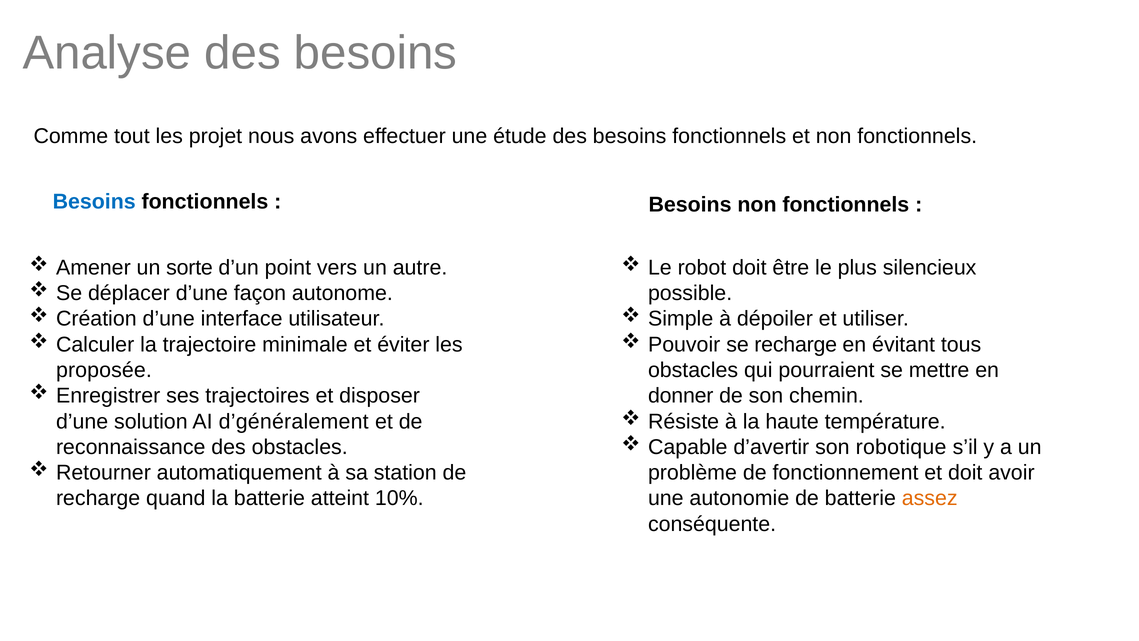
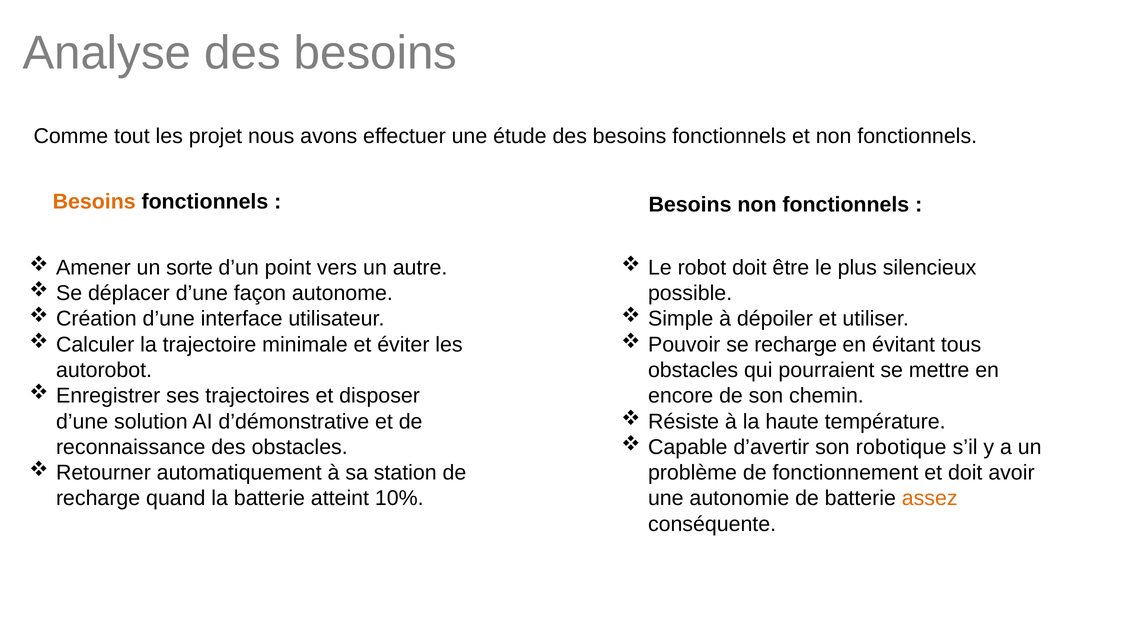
Besoins at (94, 202) colour: blue -> orange
proposée: proposée -> autorobot
donner: donner -> encore
d’généralement: d’généralement -> d’démonstrative
